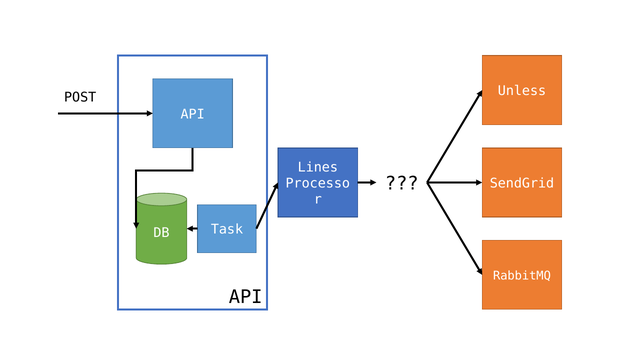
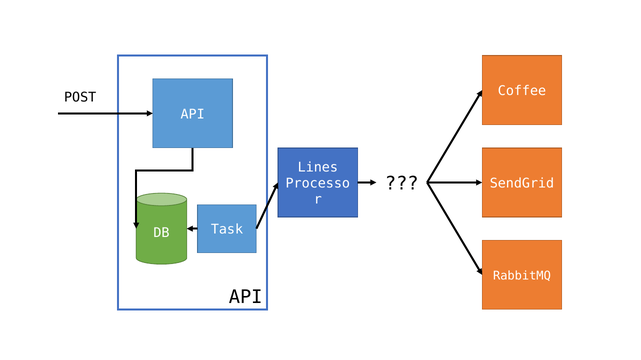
Unless: Unless -> Coffee
